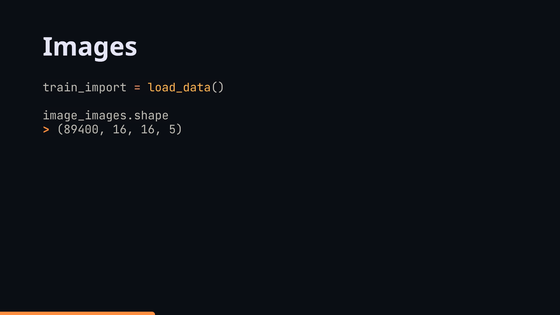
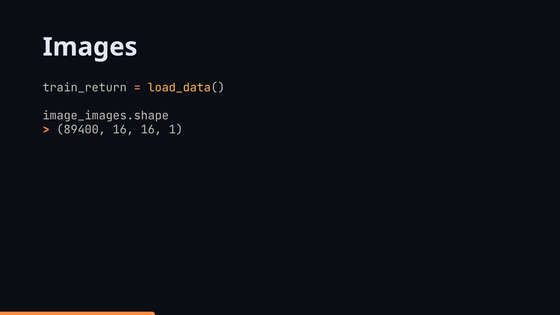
train_import: train_import -> train_return
5: 5 -> 1
